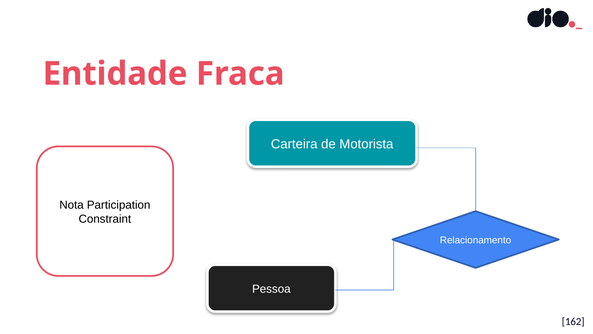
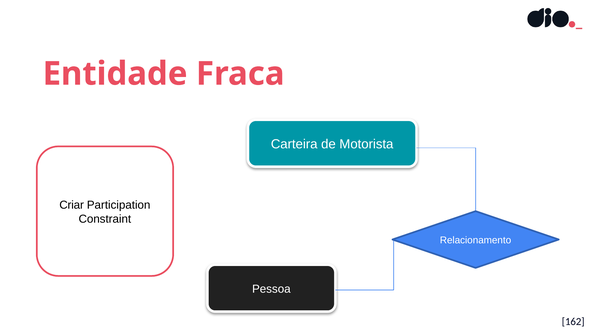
Nota: Nota -> Criar
